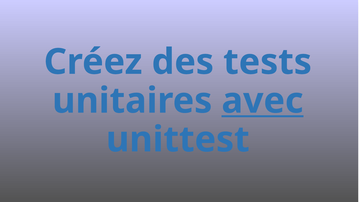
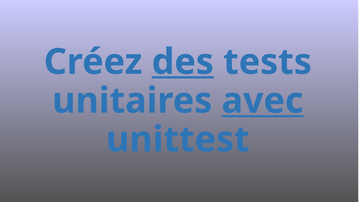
des underline: none -> present
